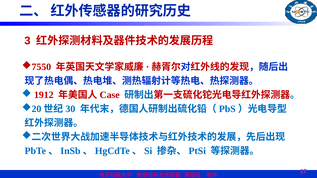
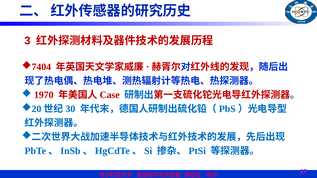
7550: 7550 -> 7404
1912: 1912 -> 1970
